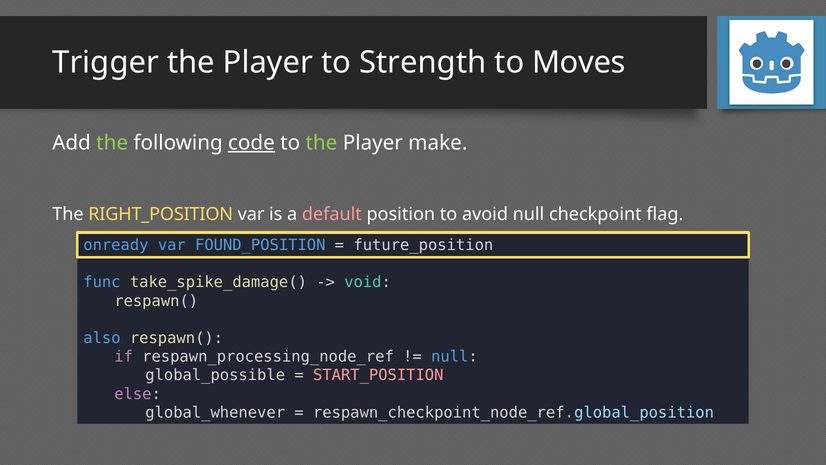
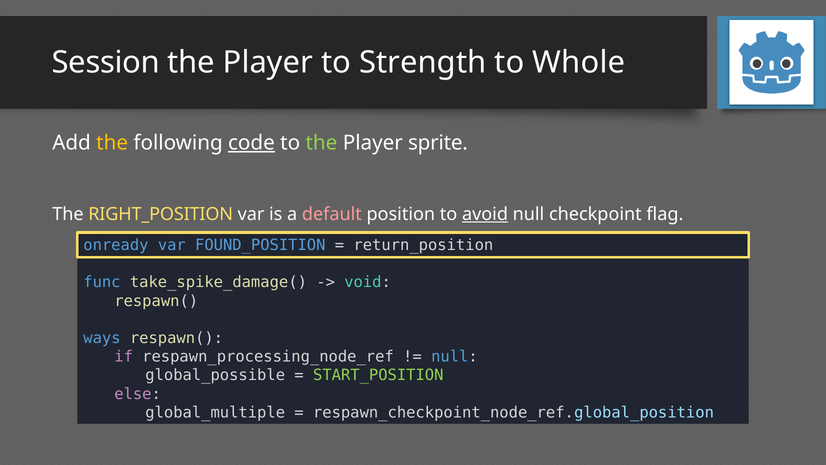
Trigger: Trigger -> Session
Moves: Moves -> Whole
the at (112, 143) colour: light green -> yellow
make: make -> sprite
avoid underline: none -> present
future_position: future_position -> return_position
also: also -> ways
START_POSITION colour: pink -> light green
global_whenever: global_whenever -> global_multiple
